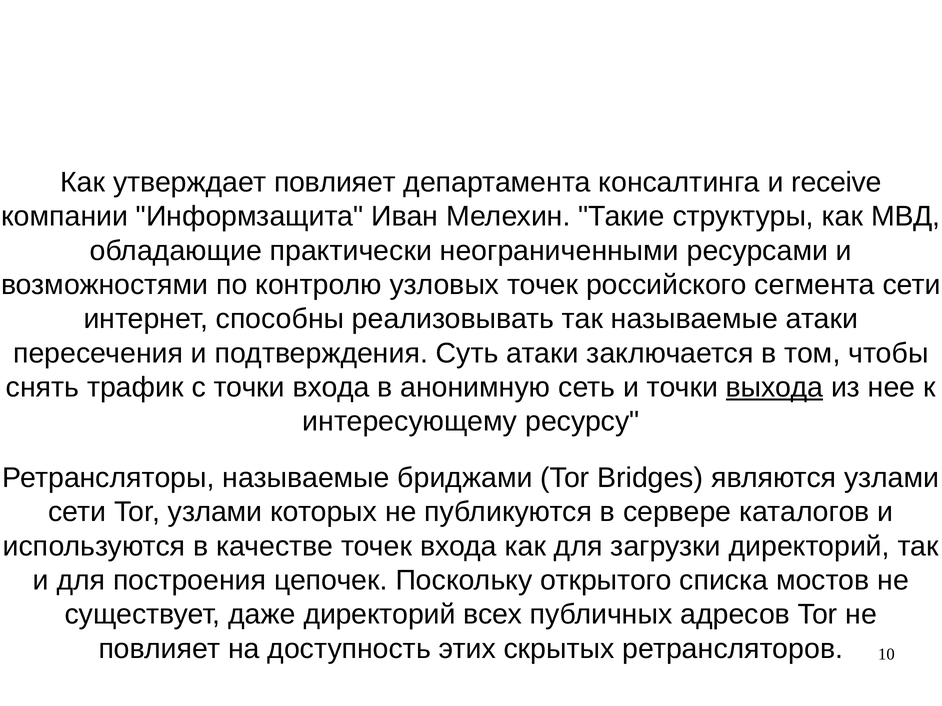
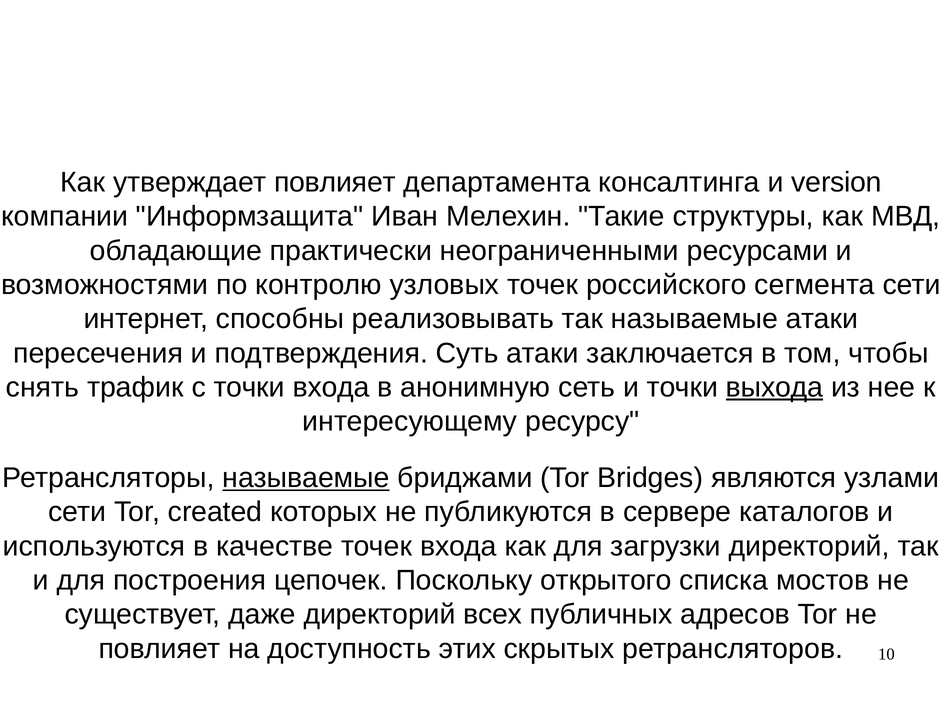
receive: receive -> version
называемые at (306, 478) underline: none -> present
Tor узлами: узлами -> created
